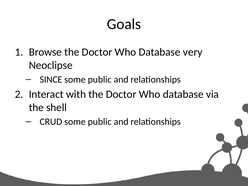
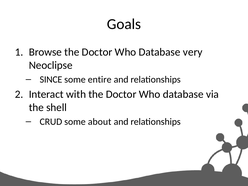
public at (100, 79): public -> entire
CRUD some public: public -> about
